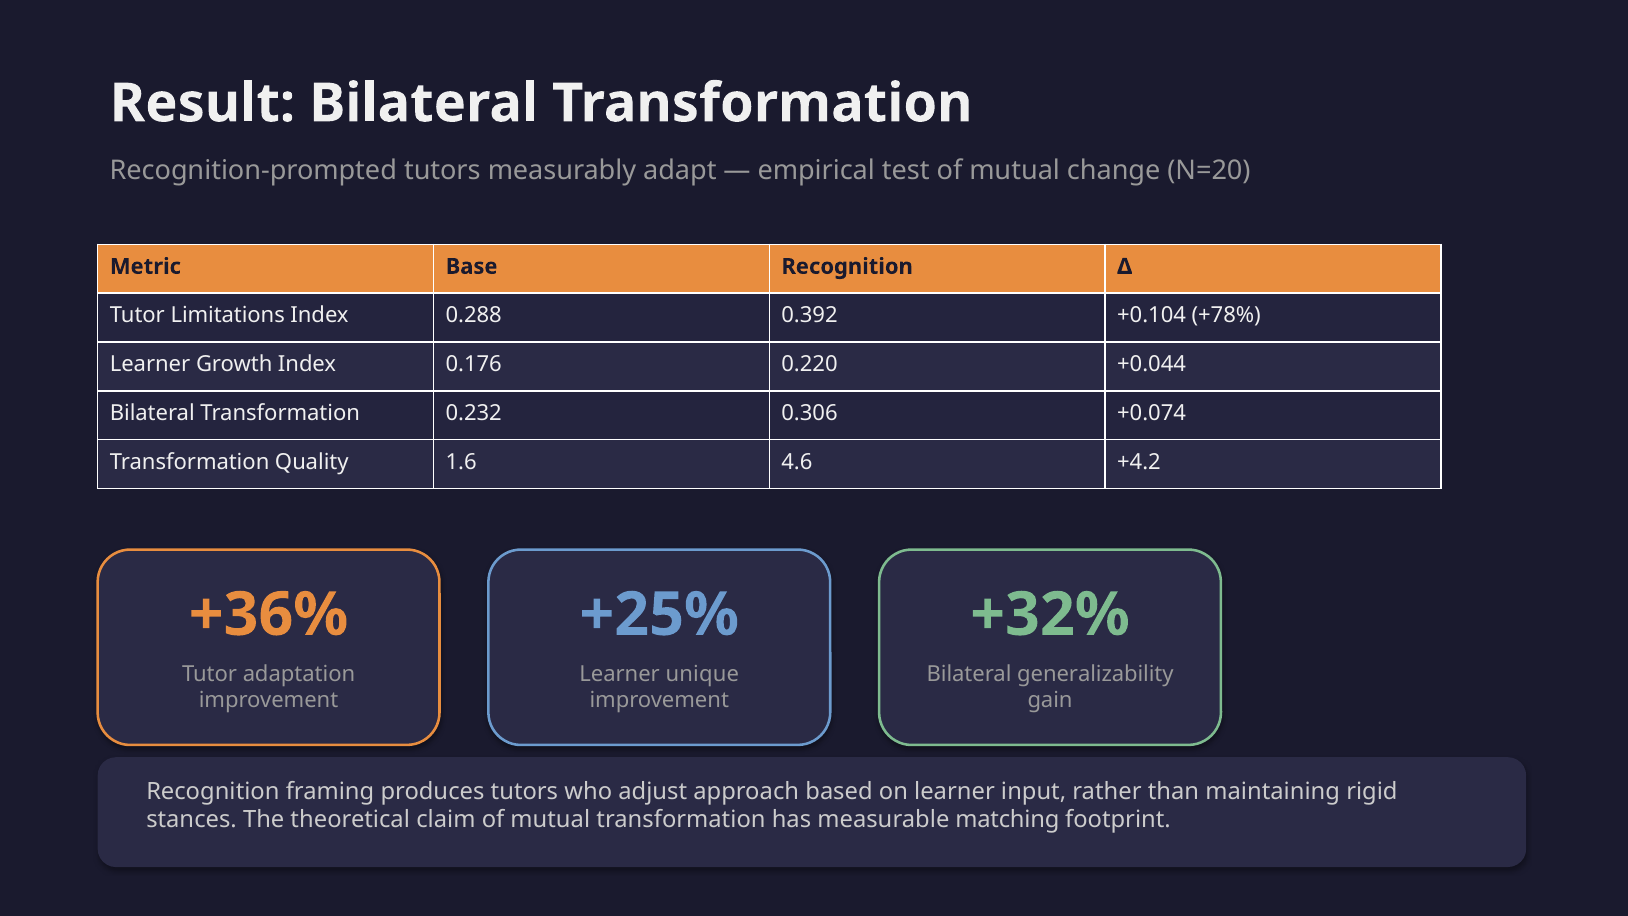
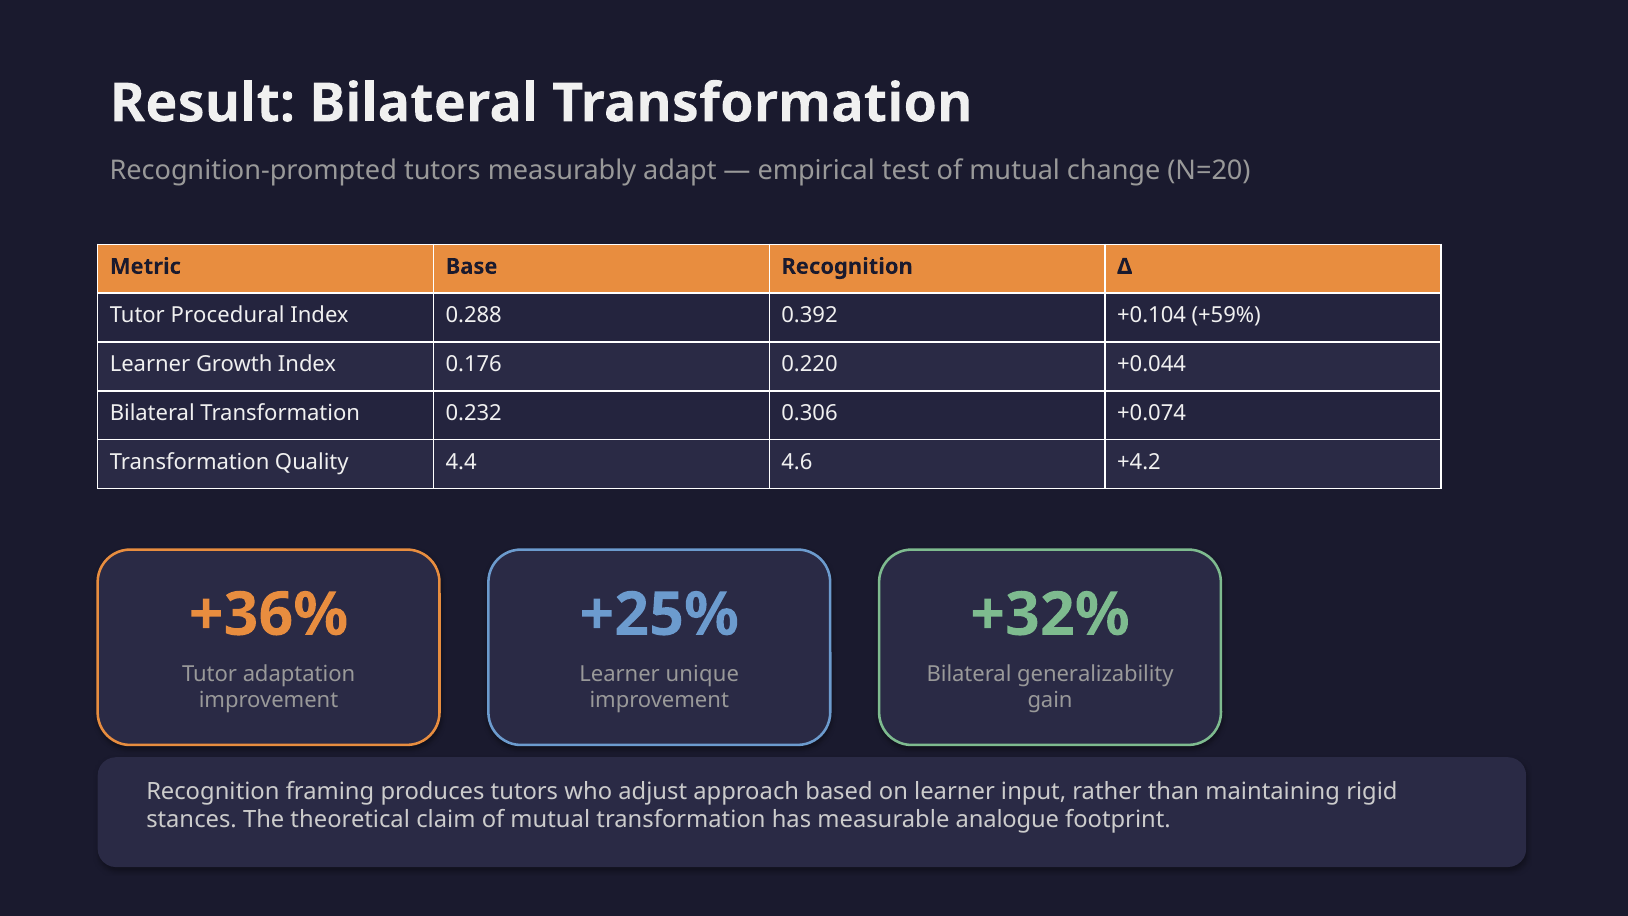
Limitations: Limitations -> Procedural
+78%: +78% -> +59%
1.6: 1.6 -> 4.4
matching: matching -> analogue
